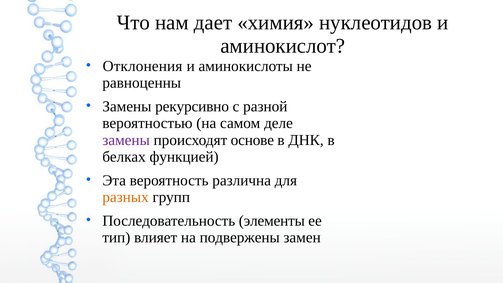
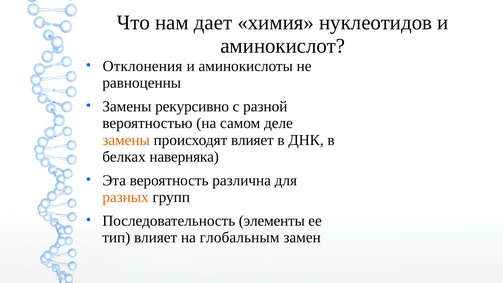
замены at (126, 140) colour: purple -> orange
происходят основе: основе -> влияет
функцией: функцией -> наверняка
подвержены: подвержены -> глобальным
